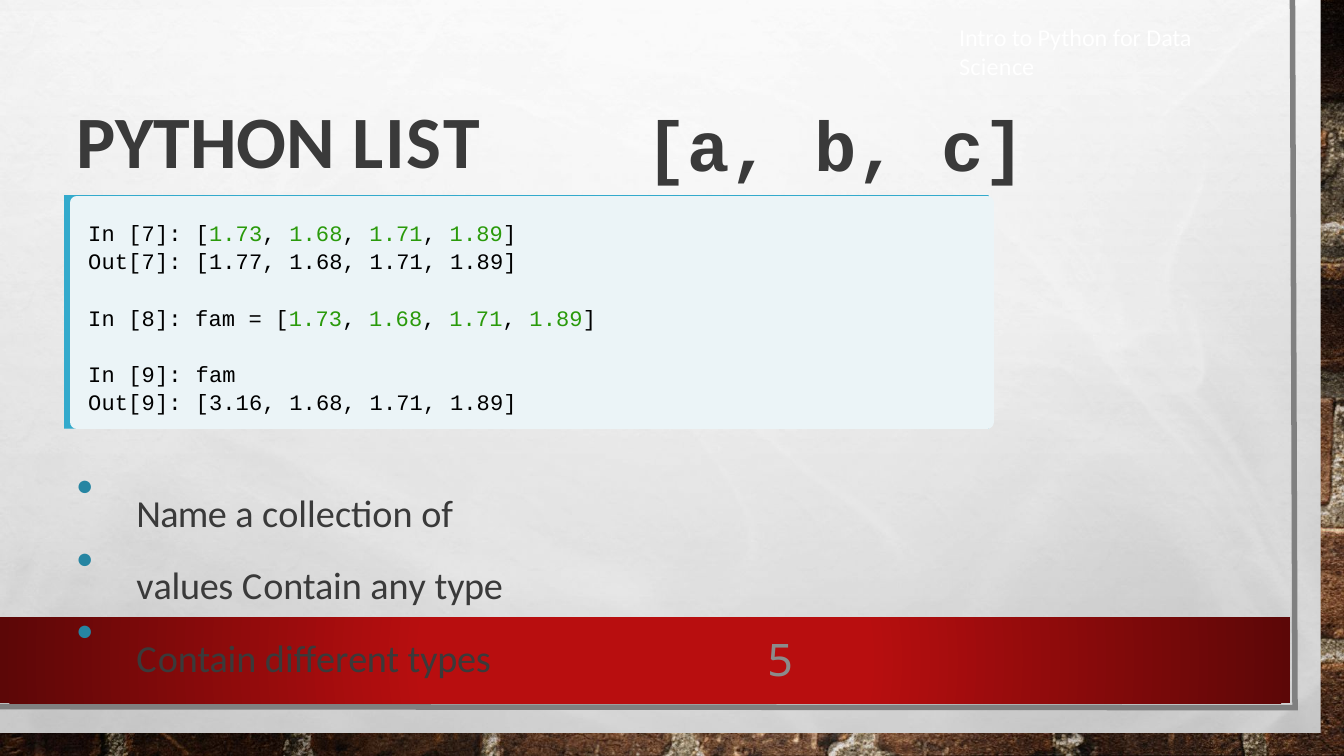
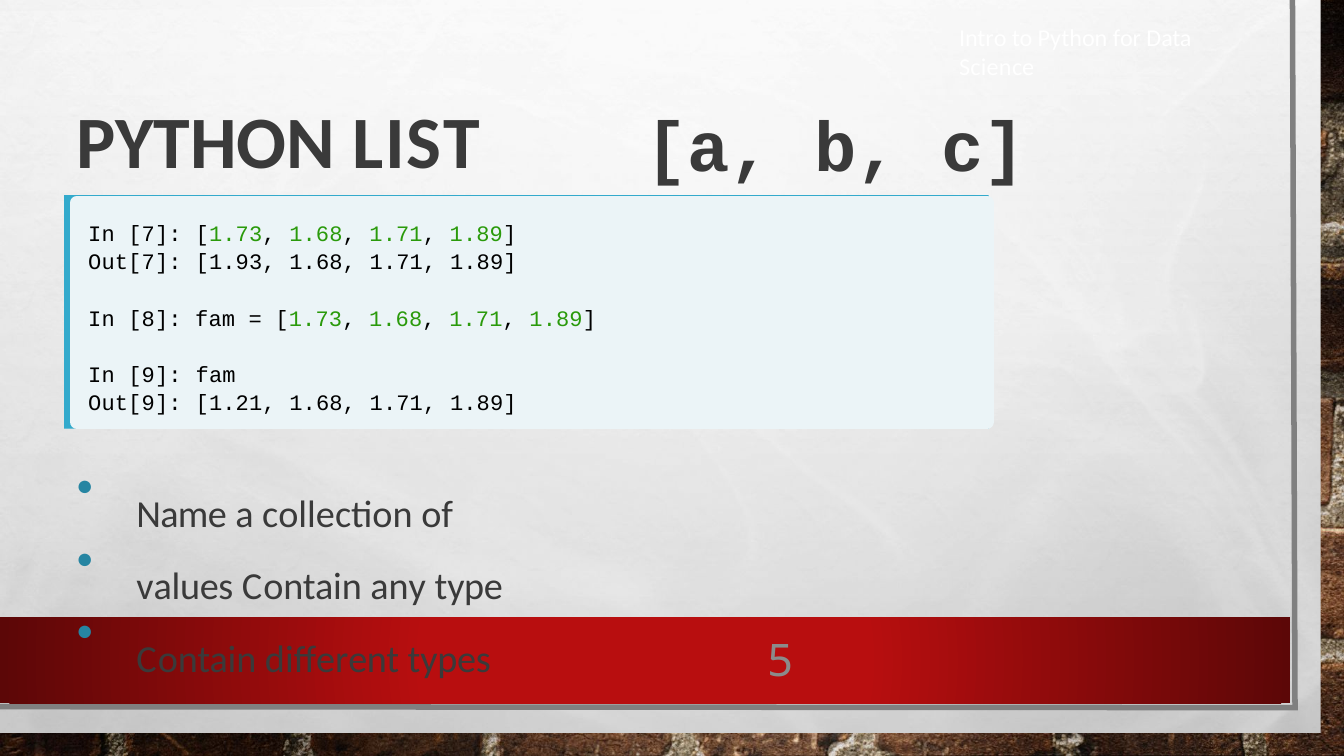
1.77: 1.77 -> 1.93
3.16: 3.16 -> 1.21
